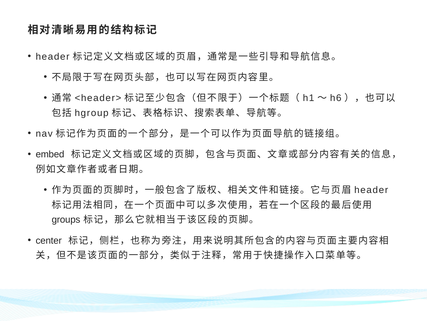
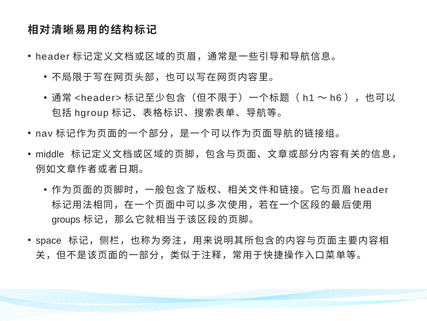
embed: embed -> middle
center: center -> space
